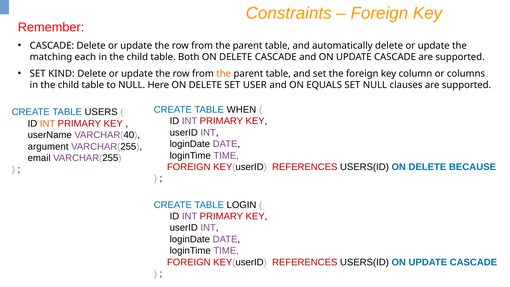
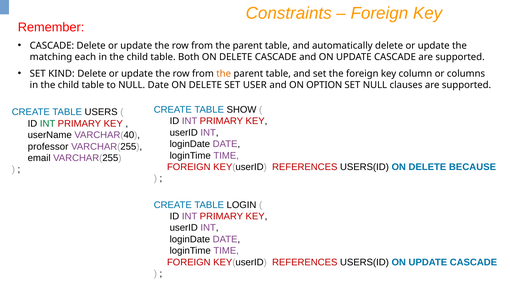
NULL Here: Here -> Date
EQUALS: EQUALS -> OPTION
WHEN: WHEN -> SHOW
INT at (48, 124) colour: orange -> green
argument: argument -> professor
